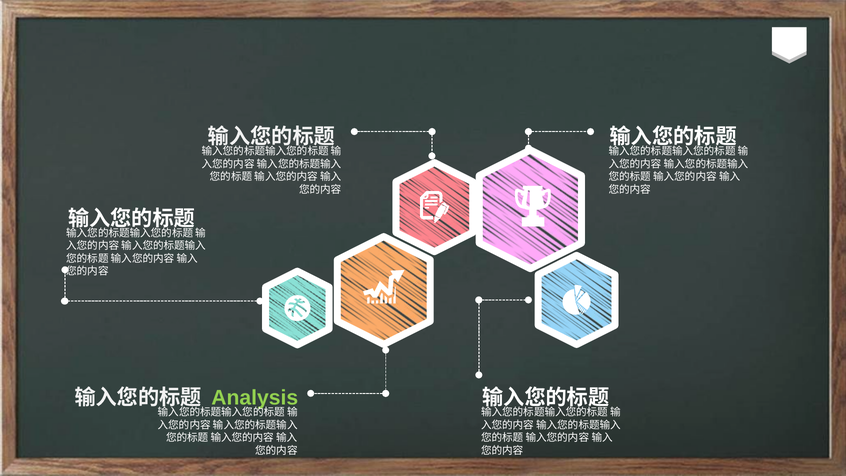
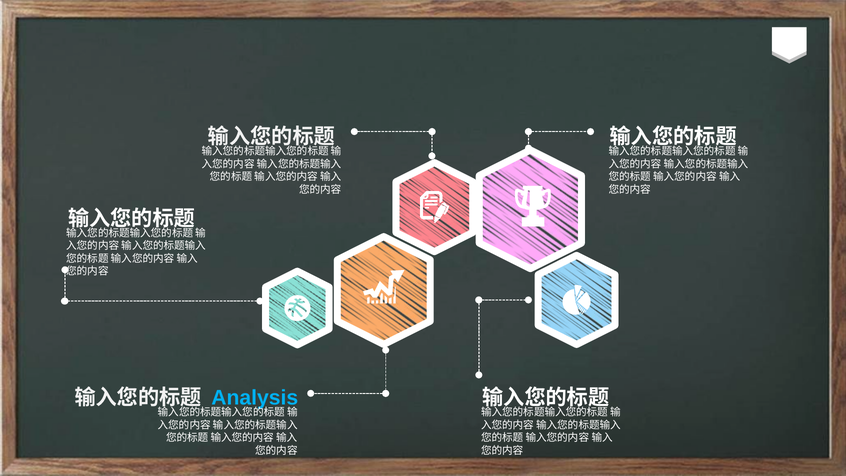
Analysis colour: light green -> light blue
